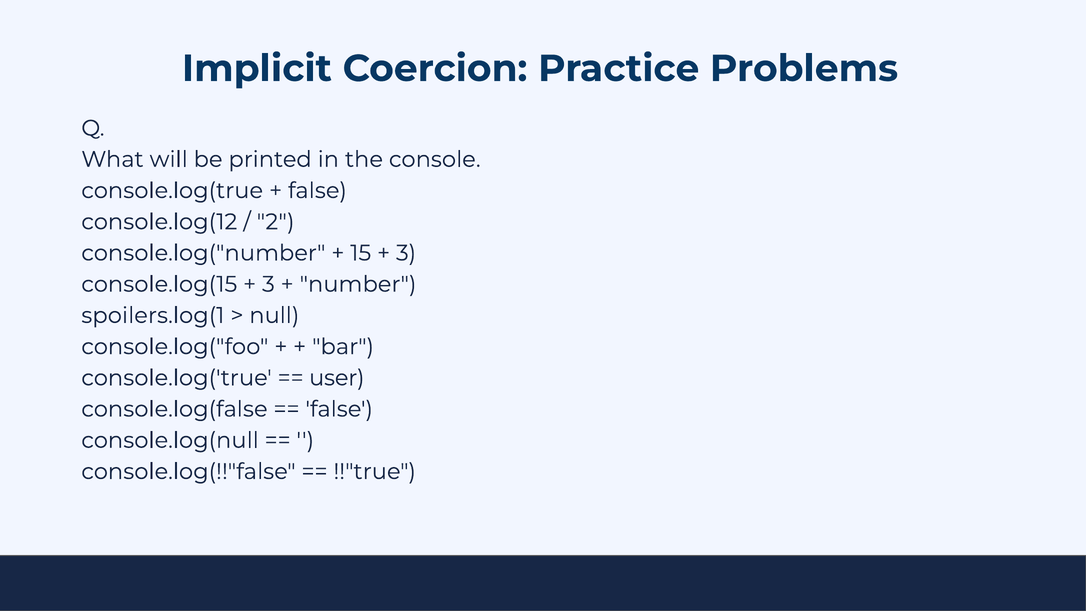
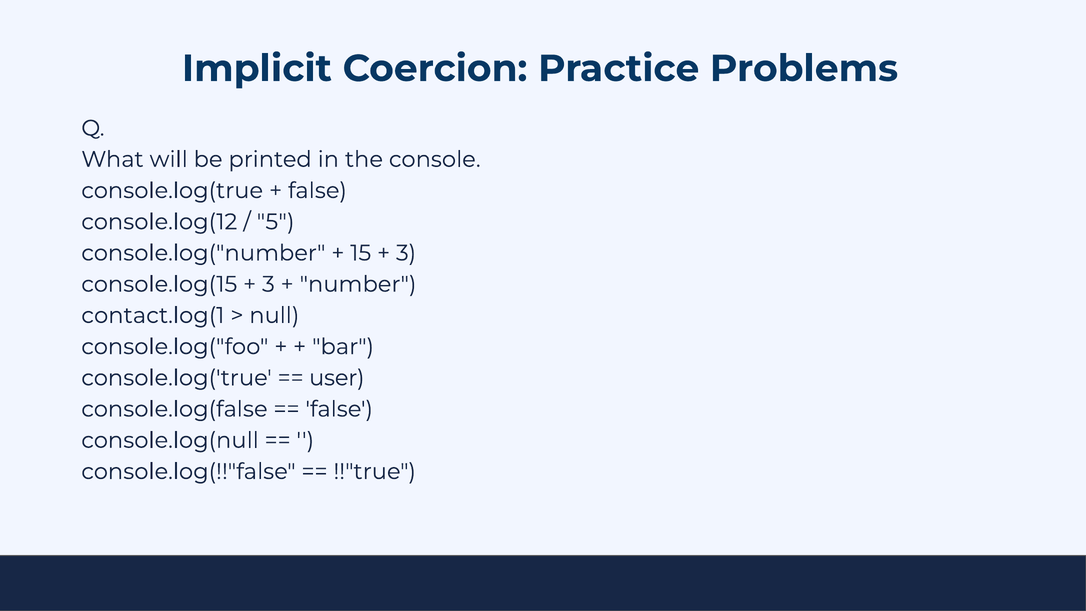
2: 2 -> 5
spoilers.log(1: spoilers.log(1 -> contact.log(1
